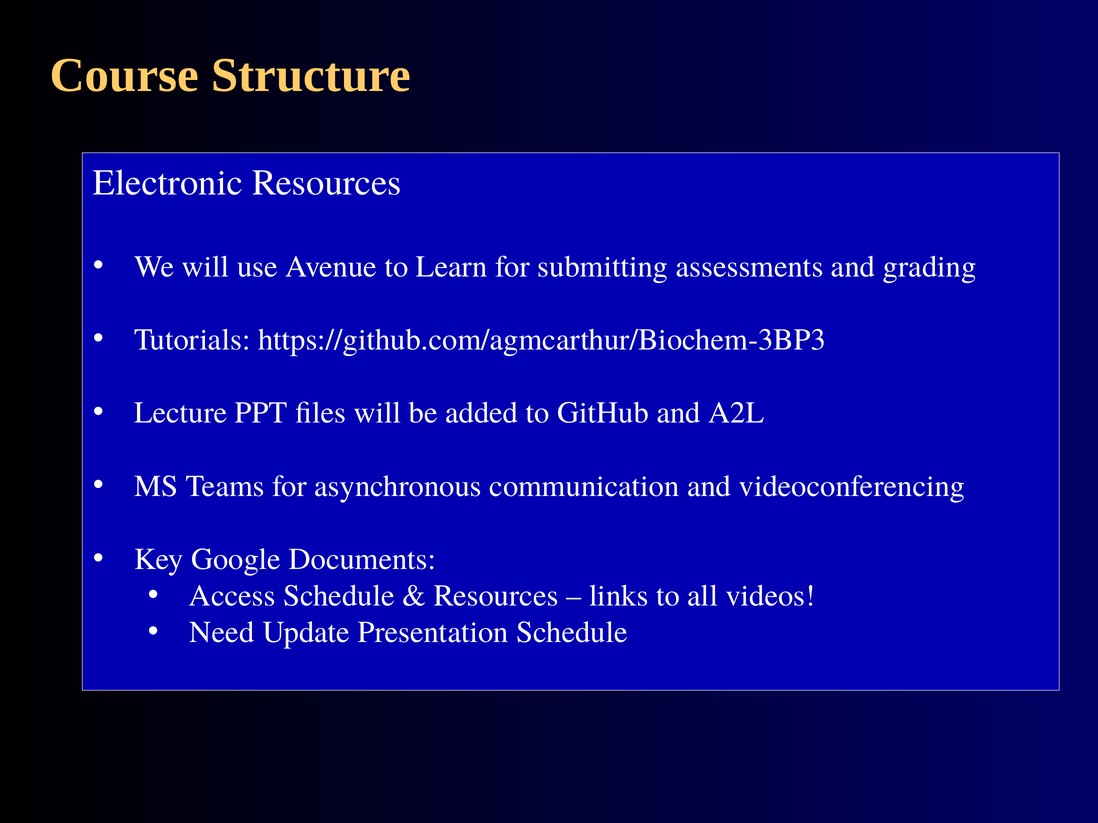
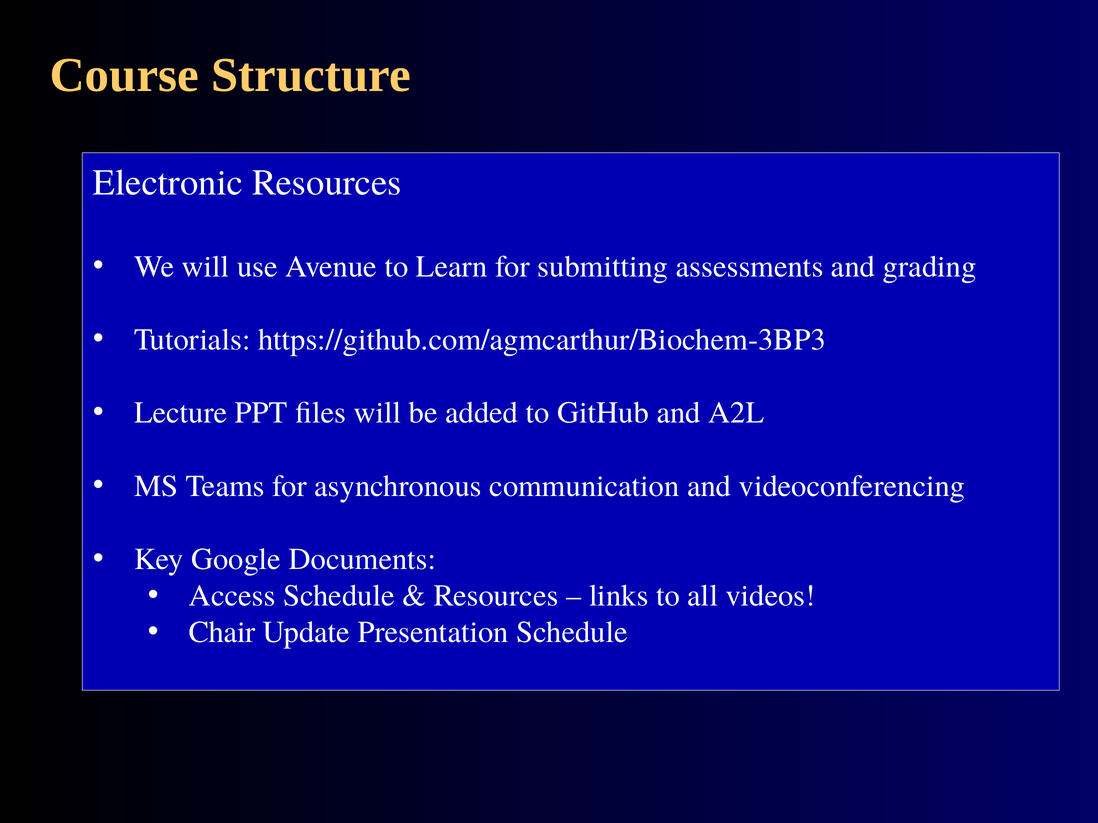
Need: Need -> Chair
